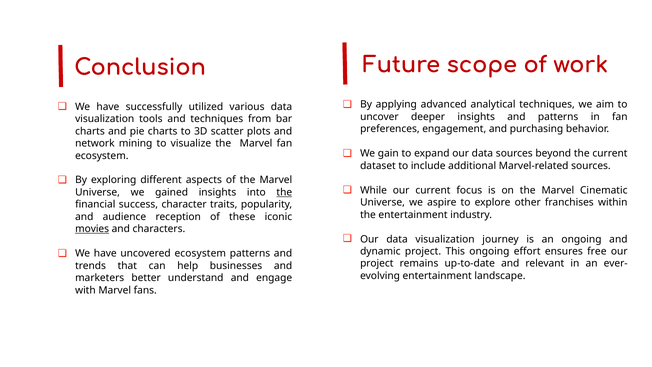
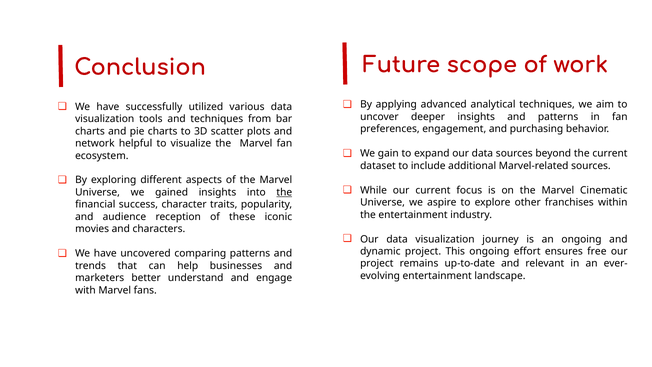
mining: mining -> helpful
movies underline: present -> none
uncovered ecosystem: ecosystem -> comparing
